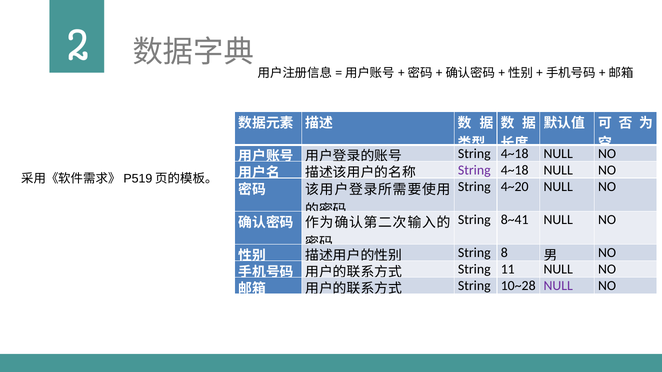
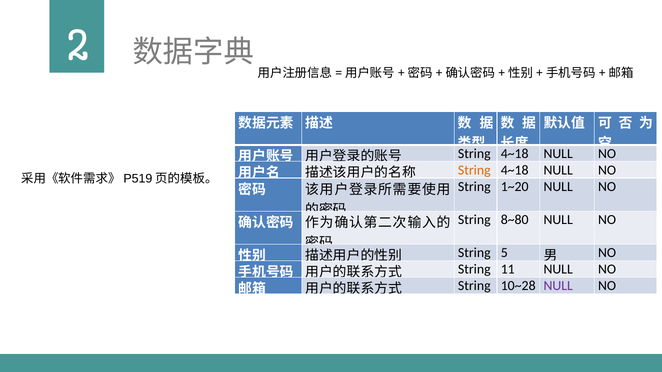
String at (474, 170) colour: purple -> orange
4~20: 4~20 -> 1~20
8~41: 8~41 -> 8~80
8: 8 -> 5
